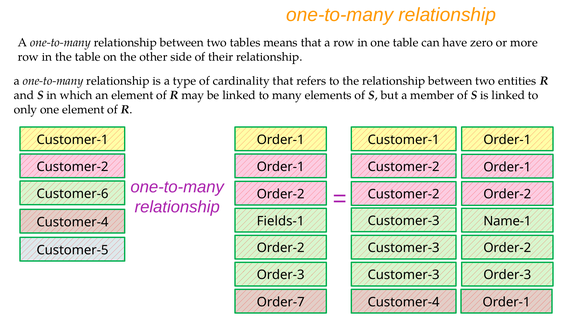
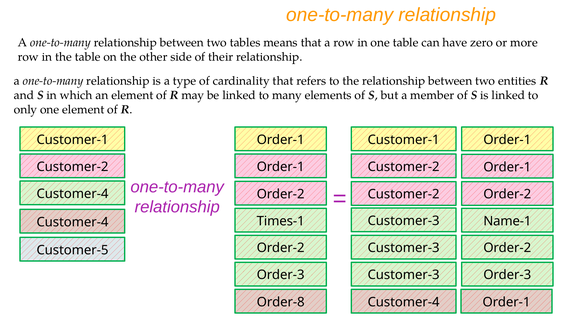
Customer-6 at (72, 194): Customer-6 -> Customer-4
Fields-1: Fields-1 -> Times-1
Order-7: Order-7 -> Order-8
